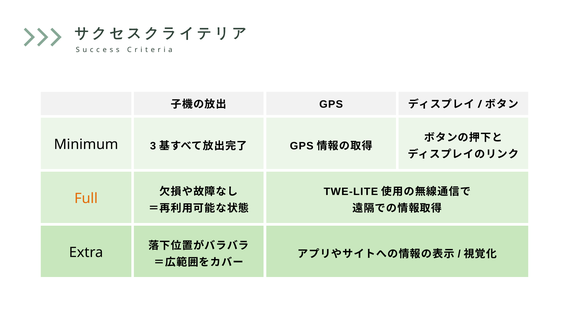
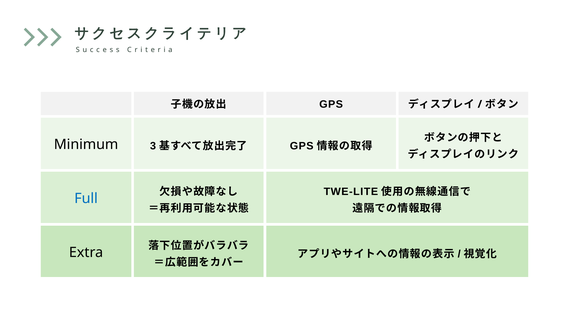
Full colour: orange -> blue
